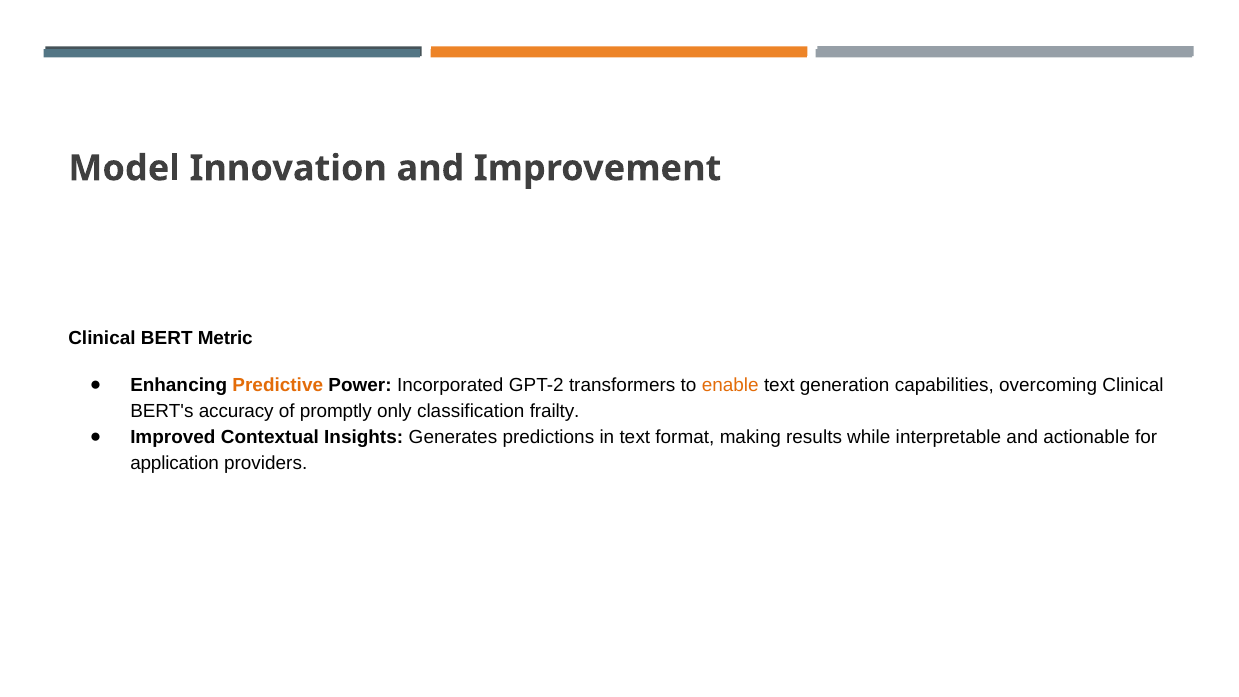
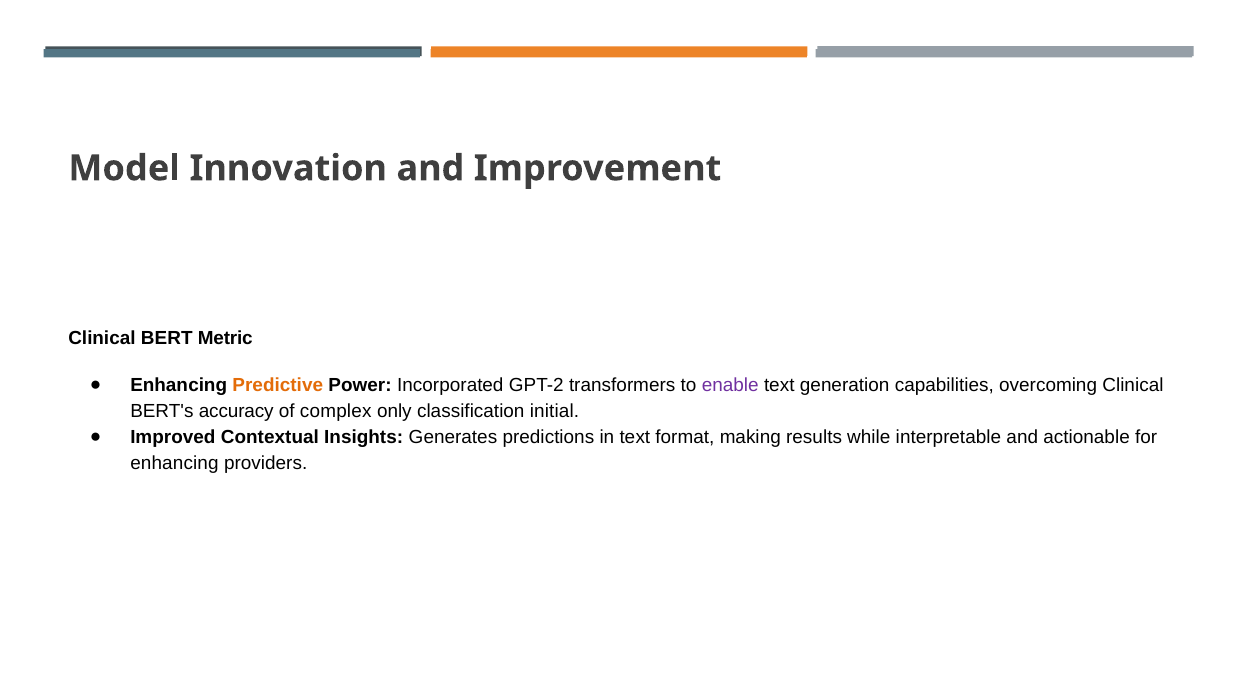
enable colour: orange -> purple
promptly: promptly -> complex
frailty: frailty -> initial
application at (175, 464): application -> enhancing
